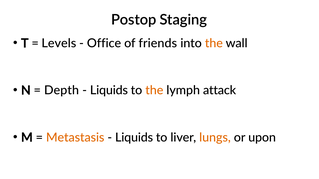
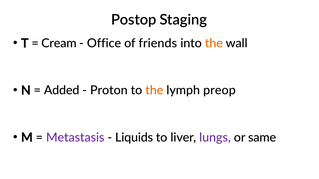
Levels: Levels -> Cream
Depth: Depth -> Added
Liquids at (109, 91): Liquids -> Proton
attack: attack -> preop
Metastasis colour: orange -> purple
lungs colour: orange -> purple
upon: upon -> same
